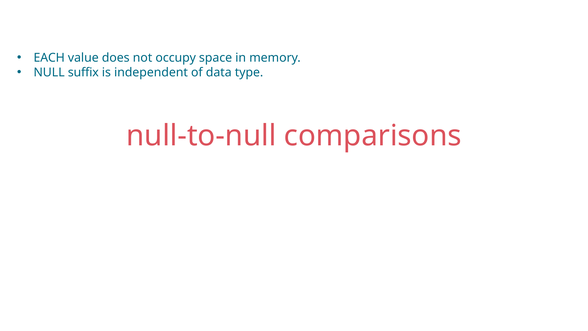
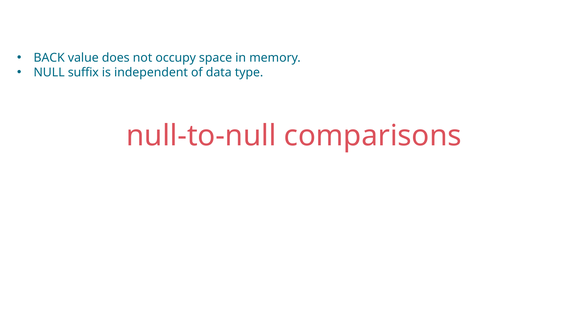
EACH: EACH -> BACK
